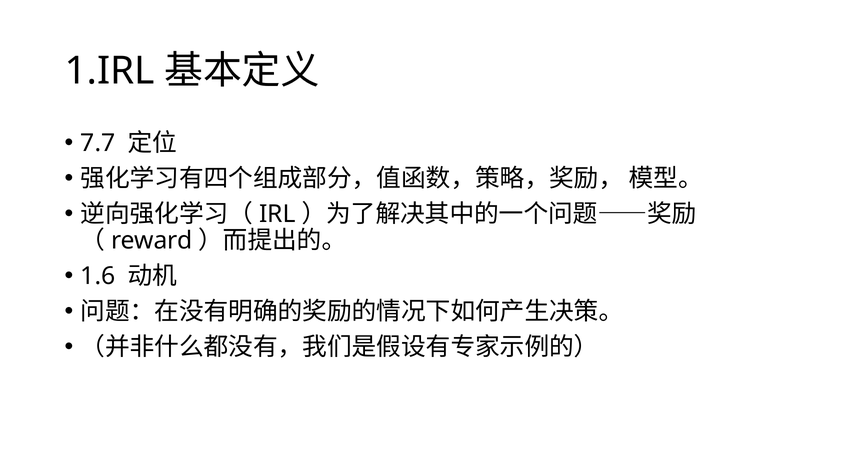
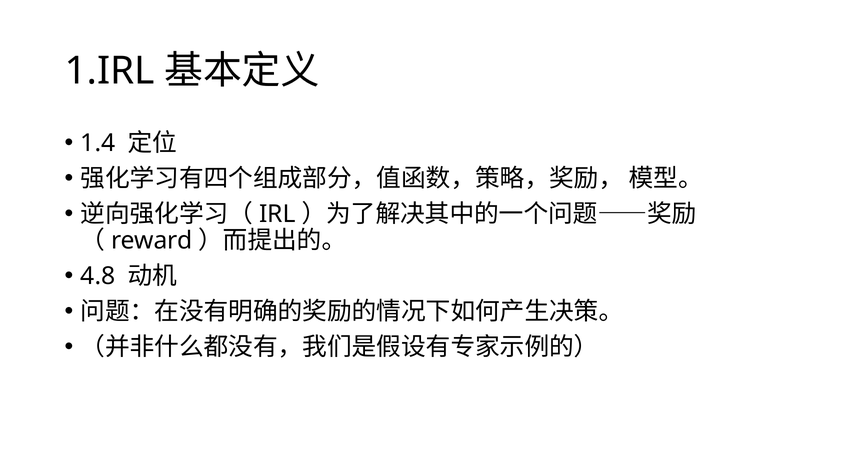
7.7: 7.7 -> 1.4
1.6: 1.6 -> 4.8
